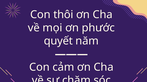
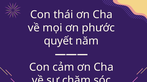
thôi: thôi -> thái
